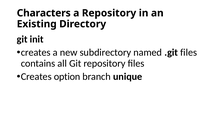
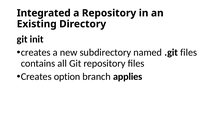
Characters: Characters -> Integrated
unique: unique -> applies
